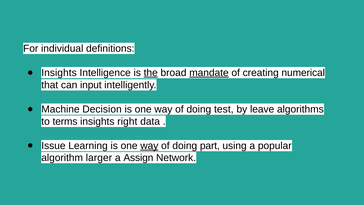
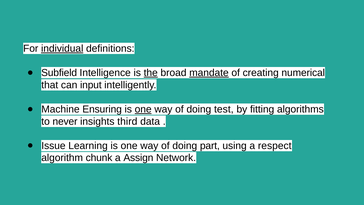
individual underline: none -> present
Insights at (59, 73): Insights -> Subfield
Decision: Decision -> Ensuring
one at (143, 109) underline: none -> present
leave: leave -> fitting
terms: terms -> never
right: right -> third
way at (149, 146) underline: present -> none
popular: popular -> respect
larger: larger -> chunk
